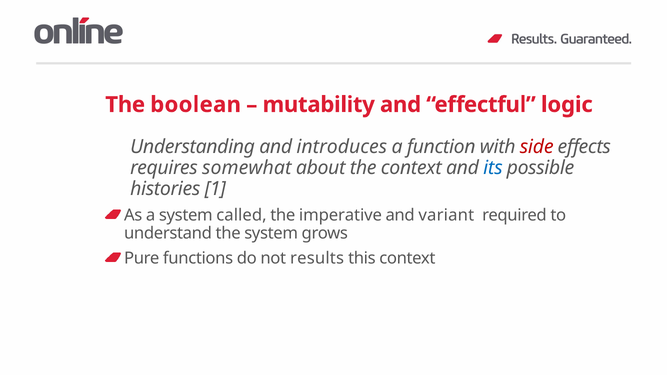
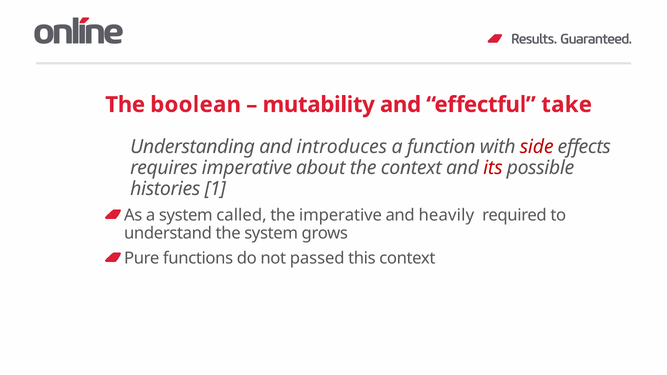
logic: logic -> take
requires somewhat: somewhat -> imperative
its colour: blue -> red
variant: variant -> heavily
results: results -> passed
